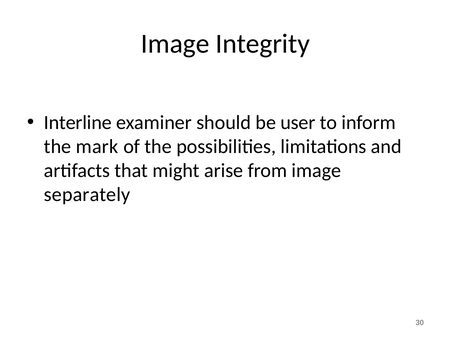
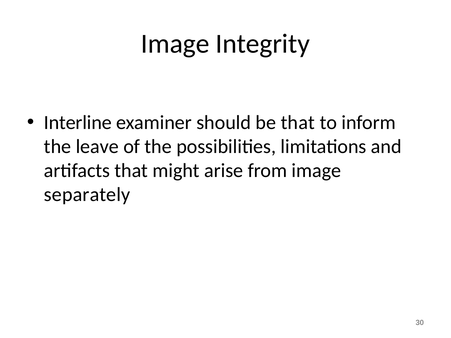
be user: user -> that
mark: mark -> leave
